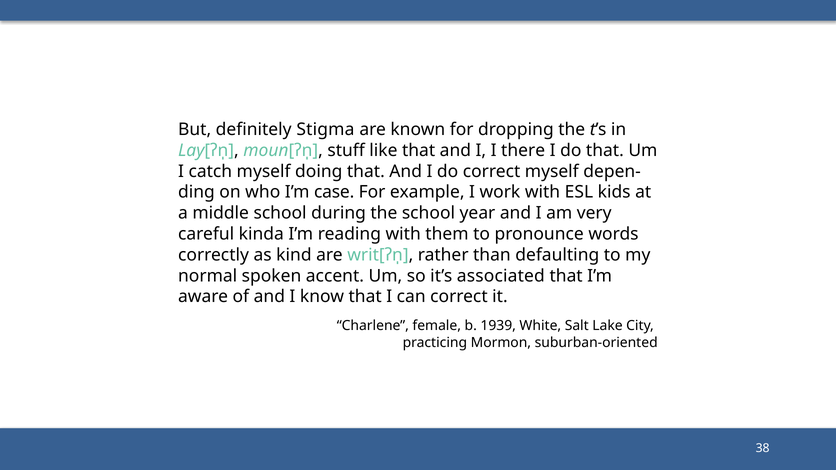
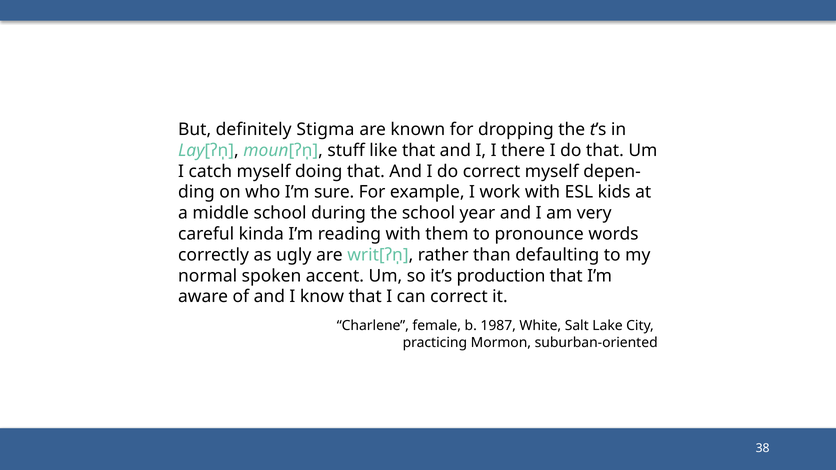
case: case -> sure
kind: kind -> ugly
associated: associated -> production
1939: 1939 -> 1987
